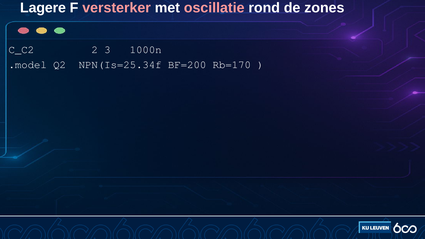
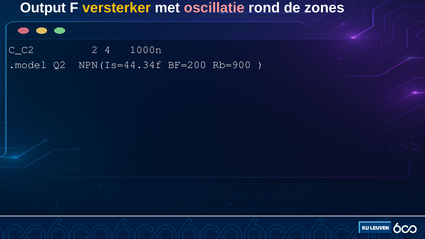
Lagere: Lagere -> Output
versterker colour: pink -> yellow
3: 3 -> 4
NPN(Is=25.34f: NPN(Is=25.34f -> NPN(Is=44.34f
Rb=170: Rb=170 -> Rb=900
